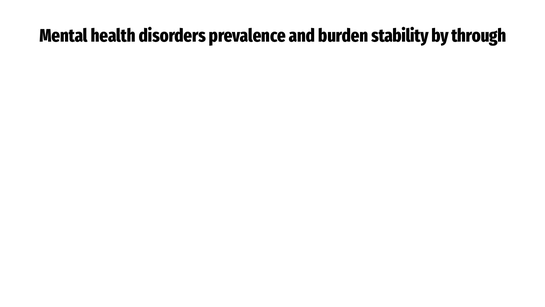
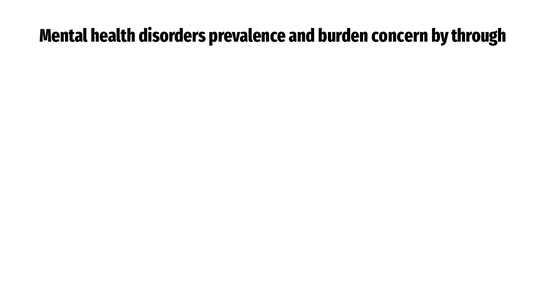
stability: stability -> concern
